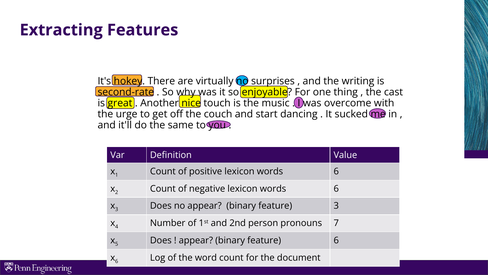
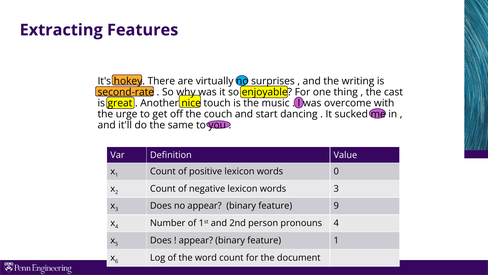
positive lexicon words 6: 6 -> 0
negative lexicon words 6: 6 -> 3
feature 3: 3 -> 9
pronouns 7: 7 -> 4
feature 6: 6 -> 1
